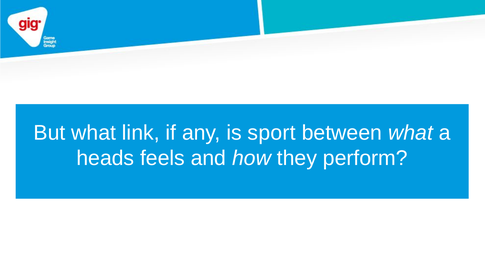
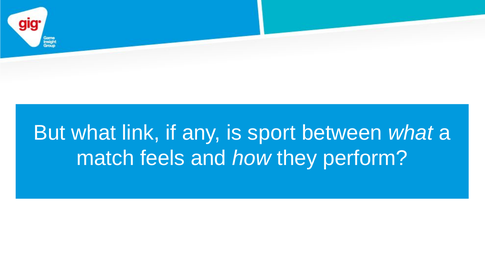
heads: heads -> match
